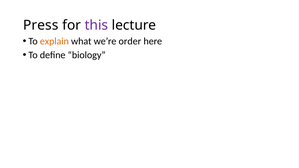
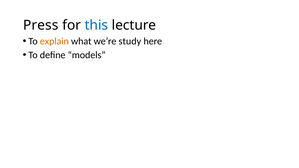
this colour: purple -> blue
order: order -> study
biology: biology -> models
